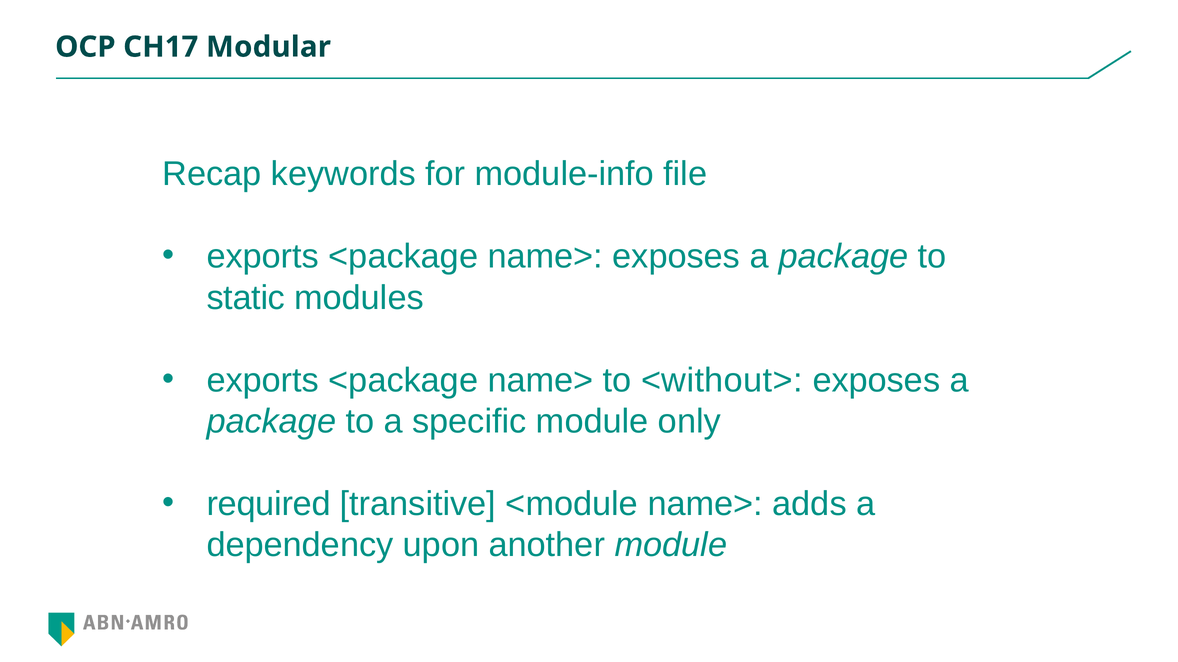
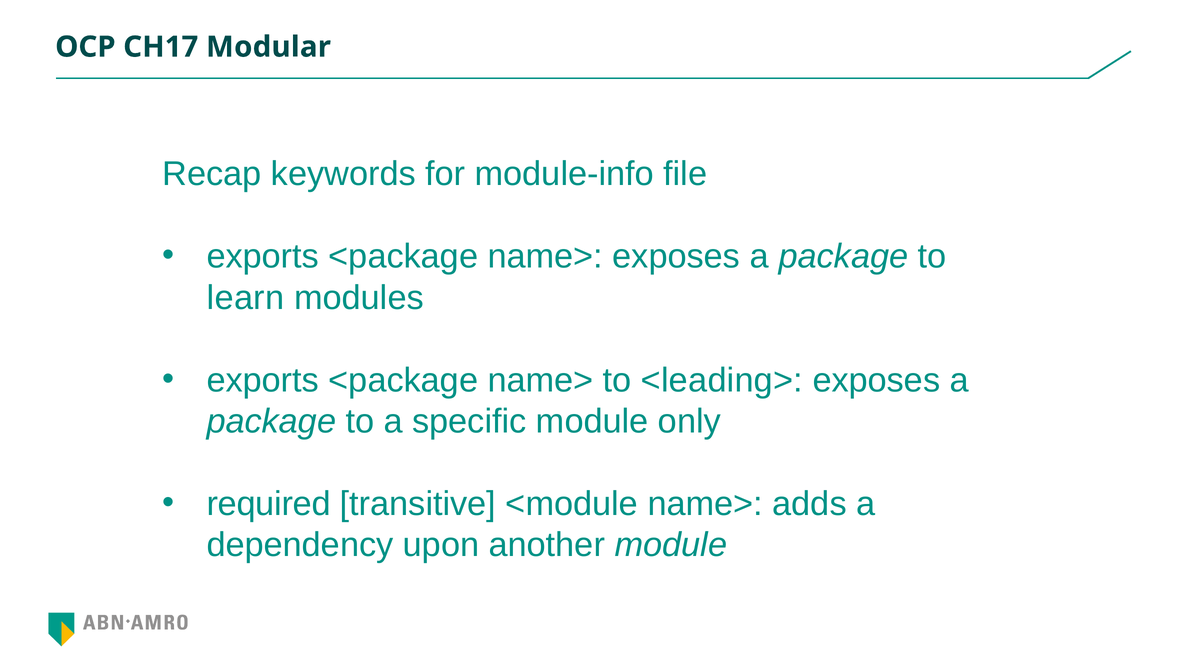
static: static -> learn
<without>: <without> -> <leading>
